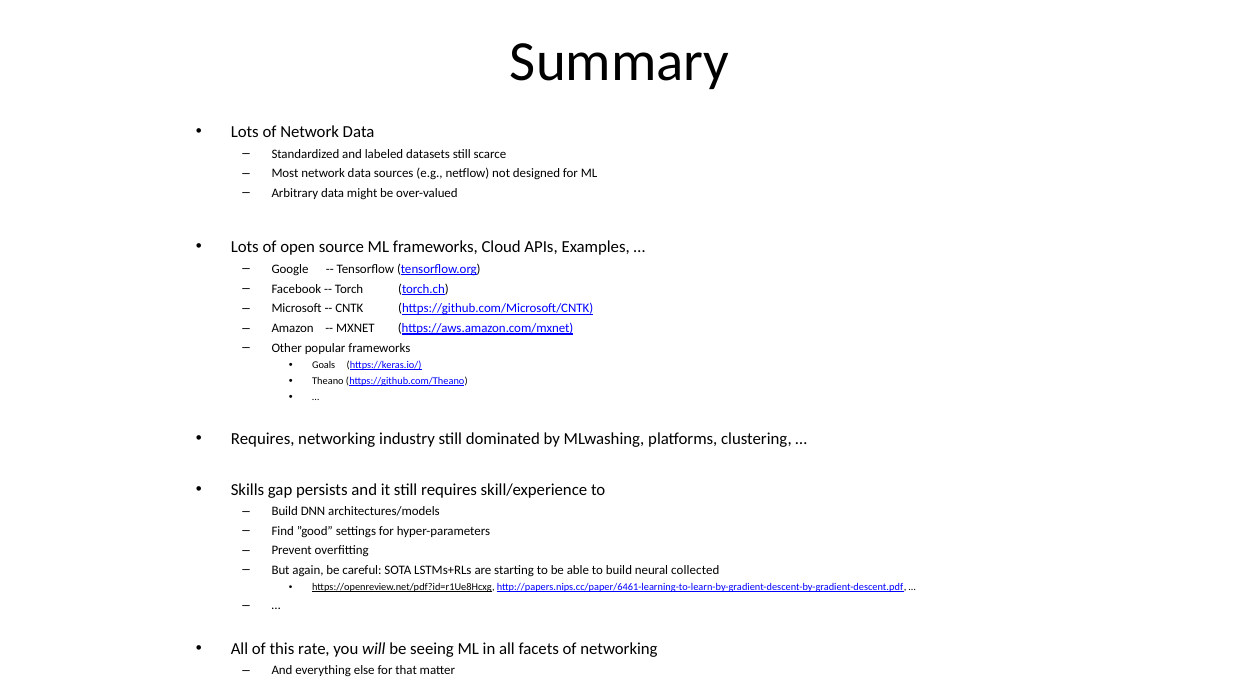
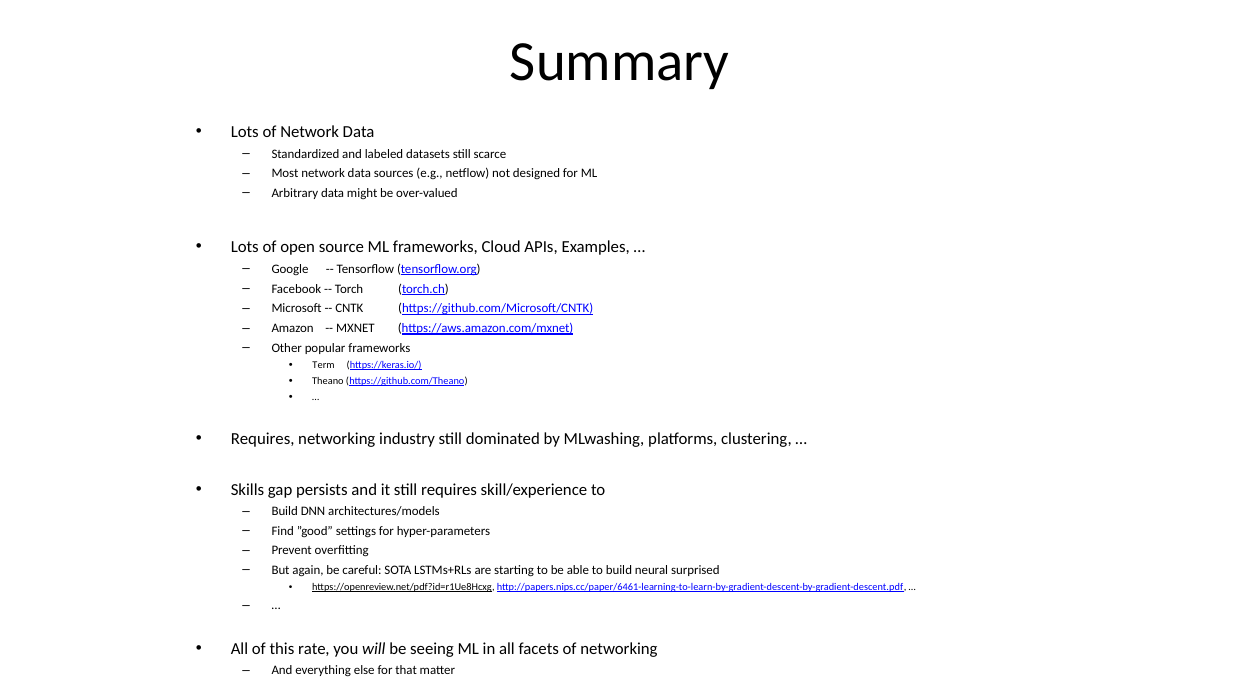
Goals: Goals -> Term
collected: collected -> surprised
